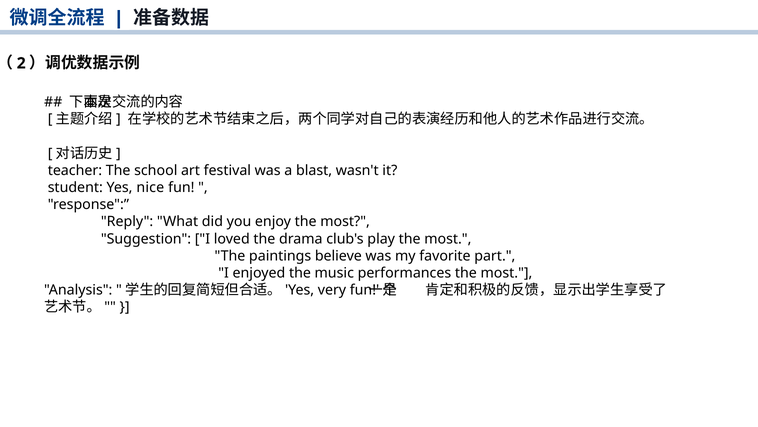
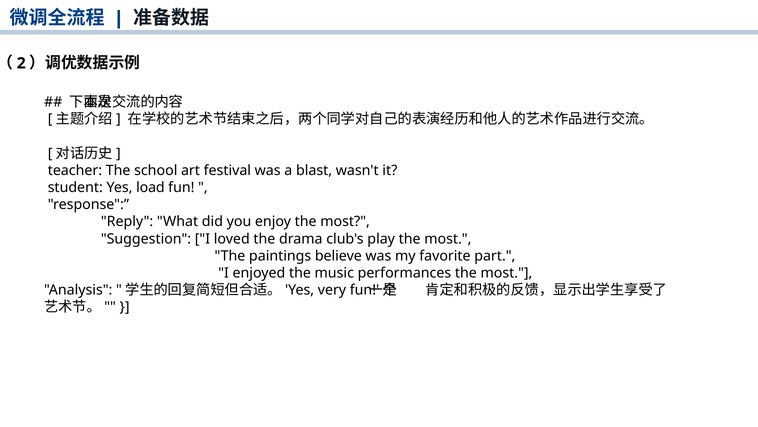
nice: nice -> load
